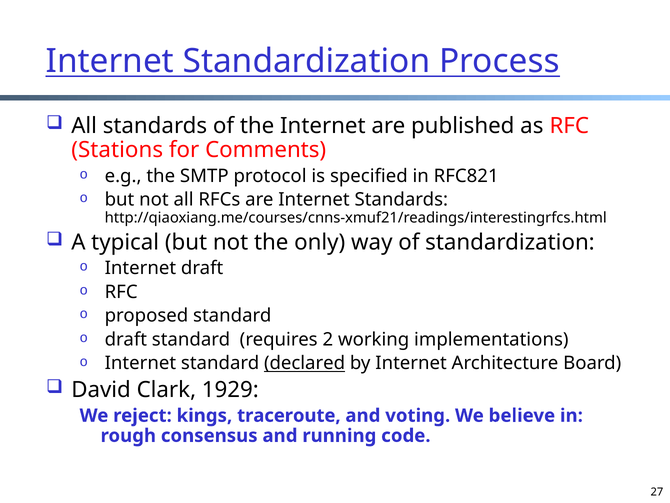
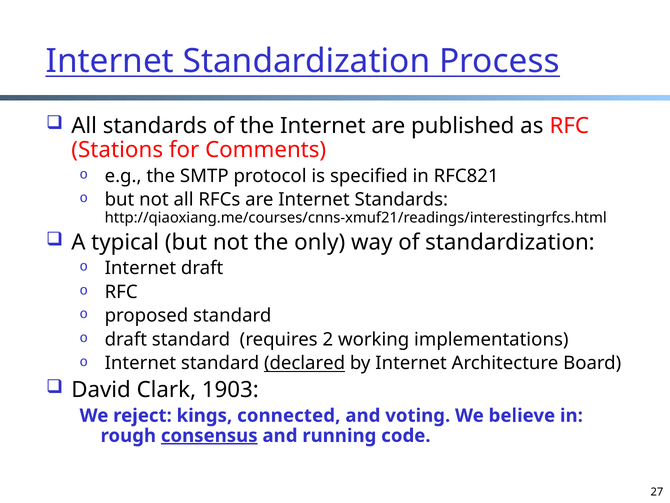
1929: 1929 -> 1903
traceroute: traceroute -> connected
consensus underline: none -> present
